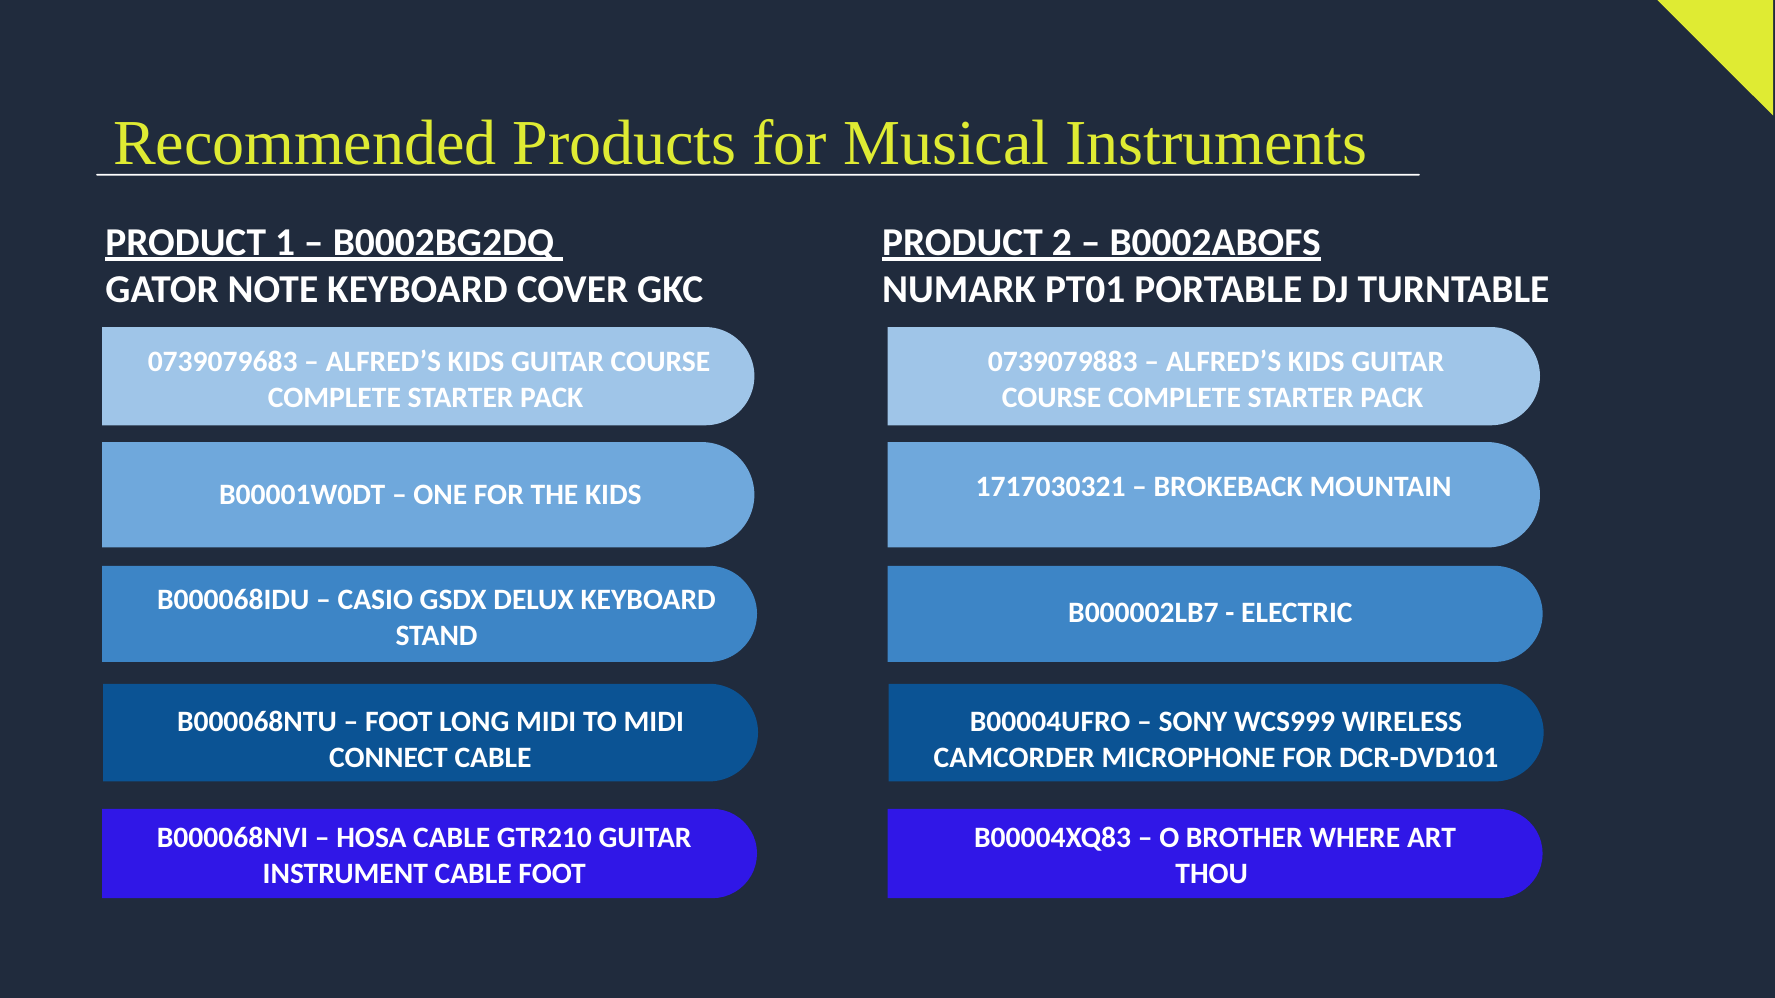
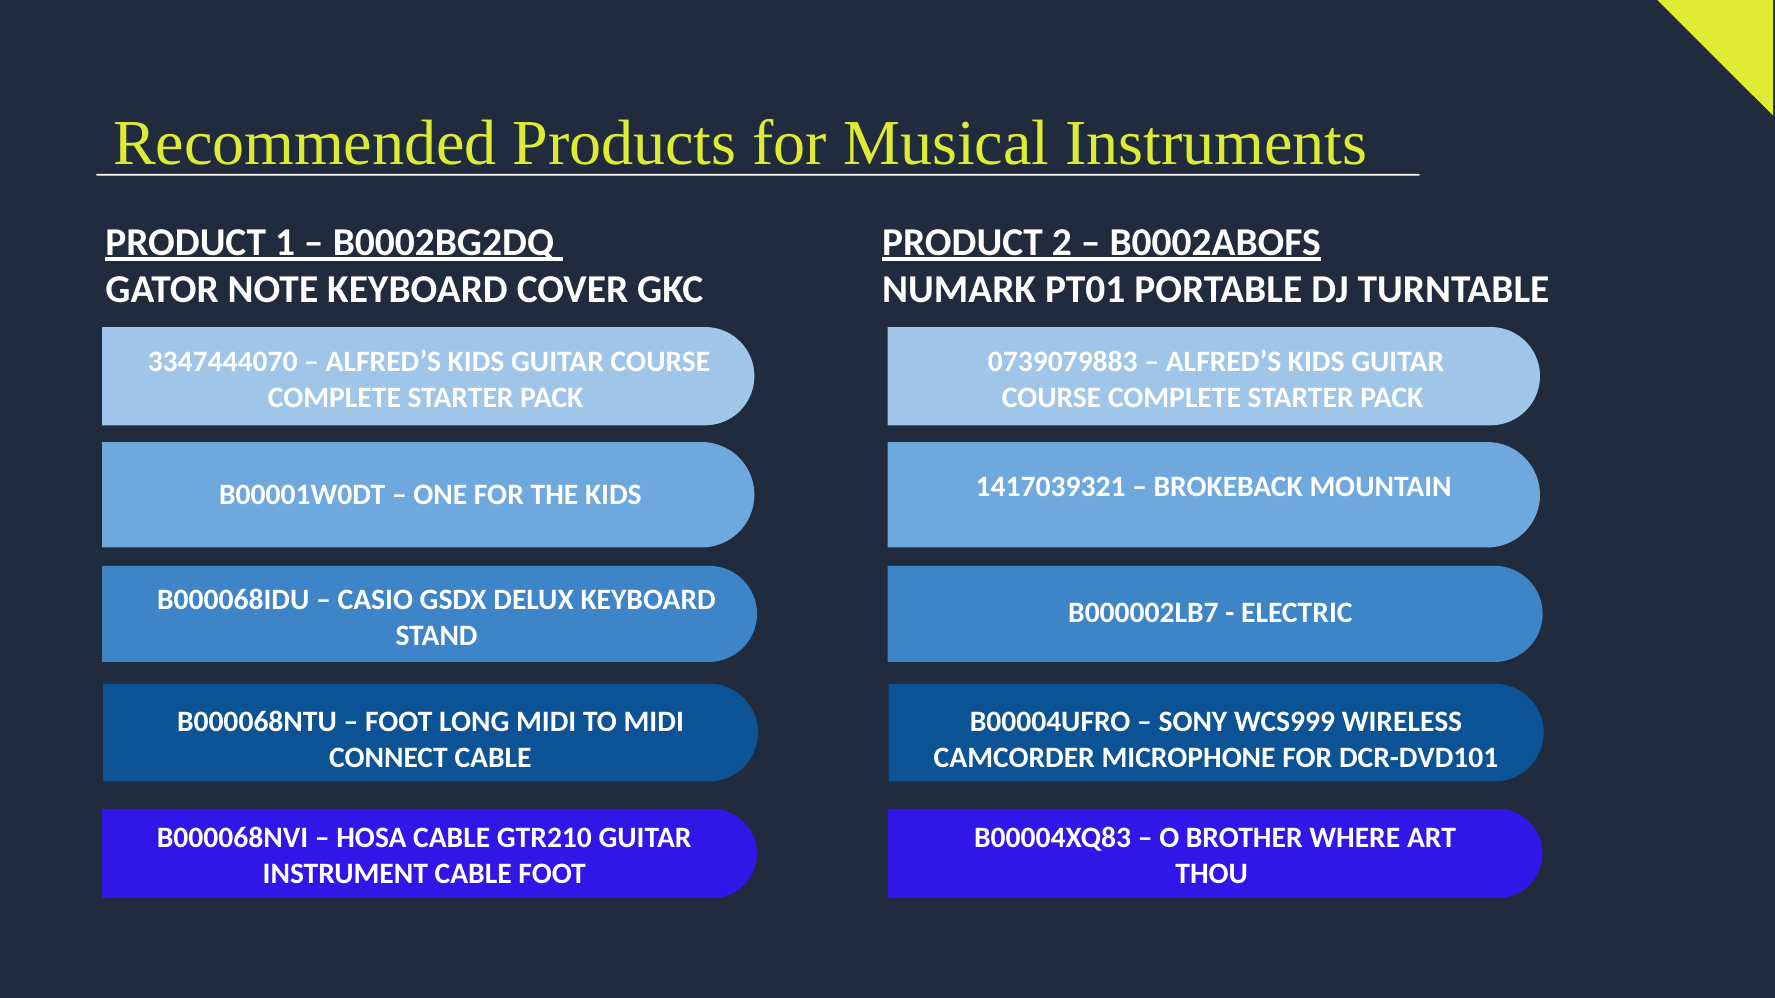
0739079683: 0739079683 -> 3347444070
1717030321: 1717030321 -> 1417039321
